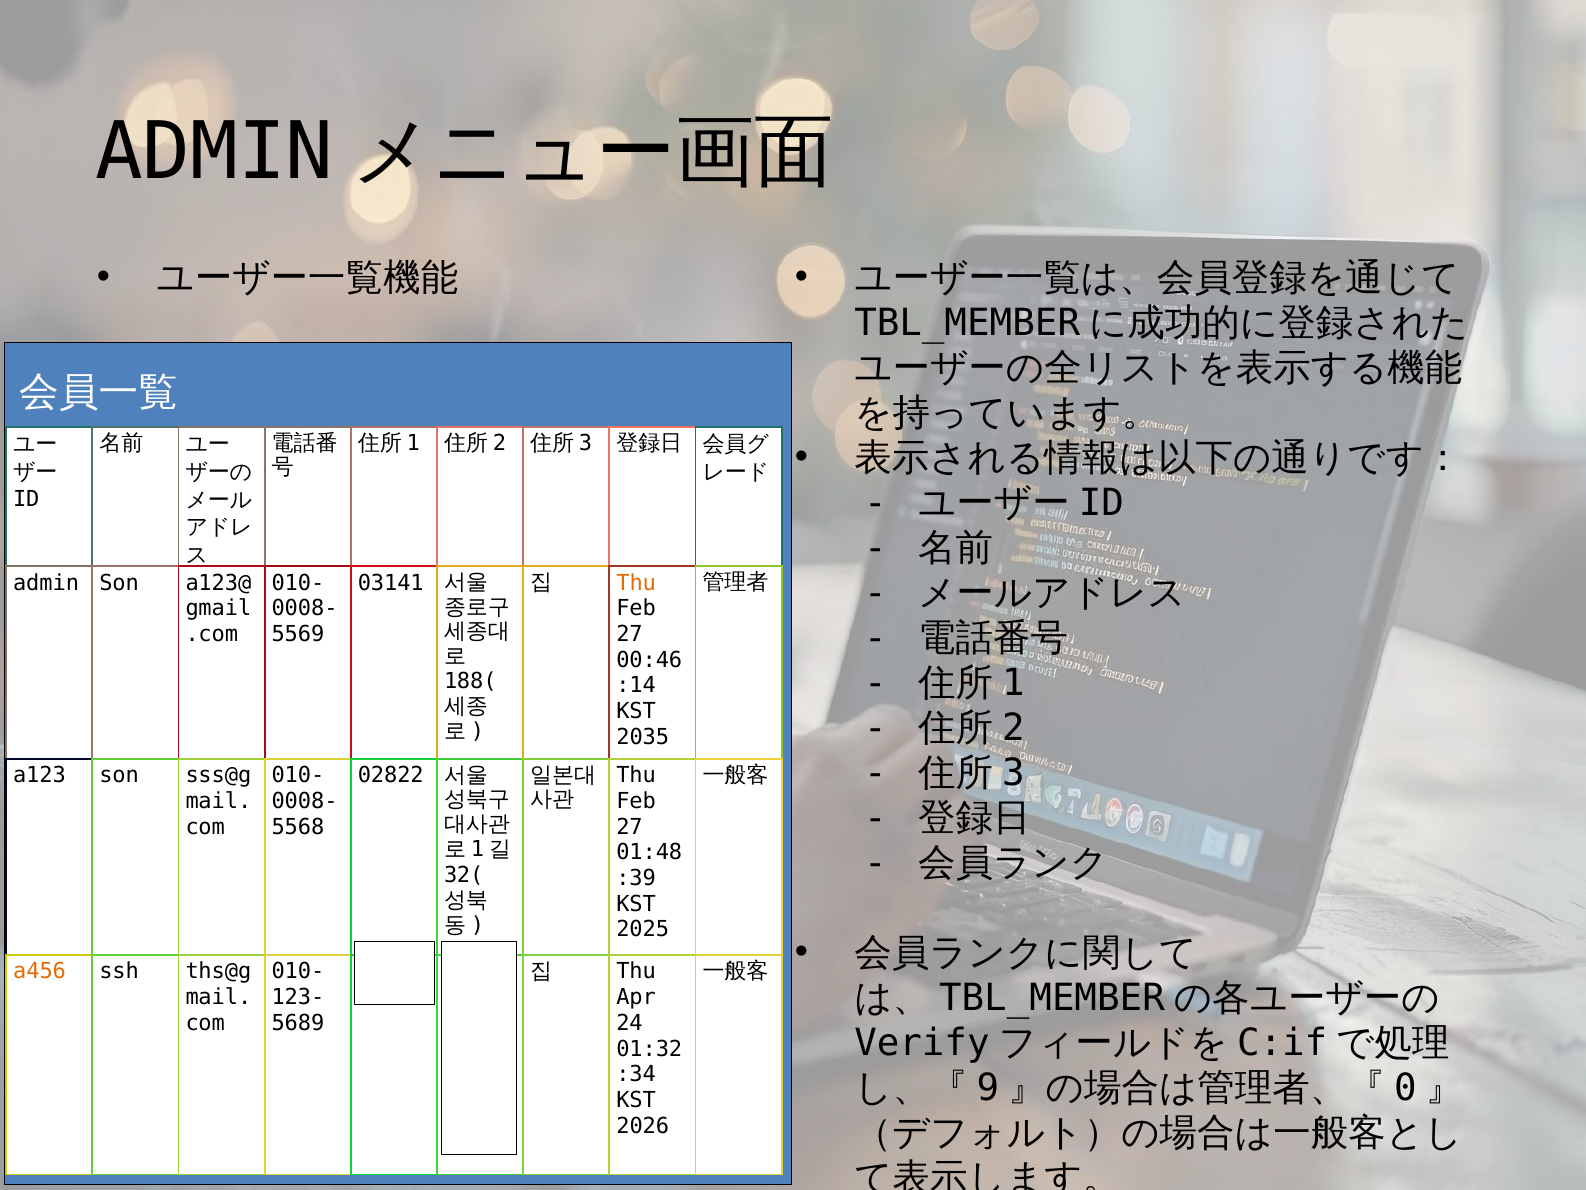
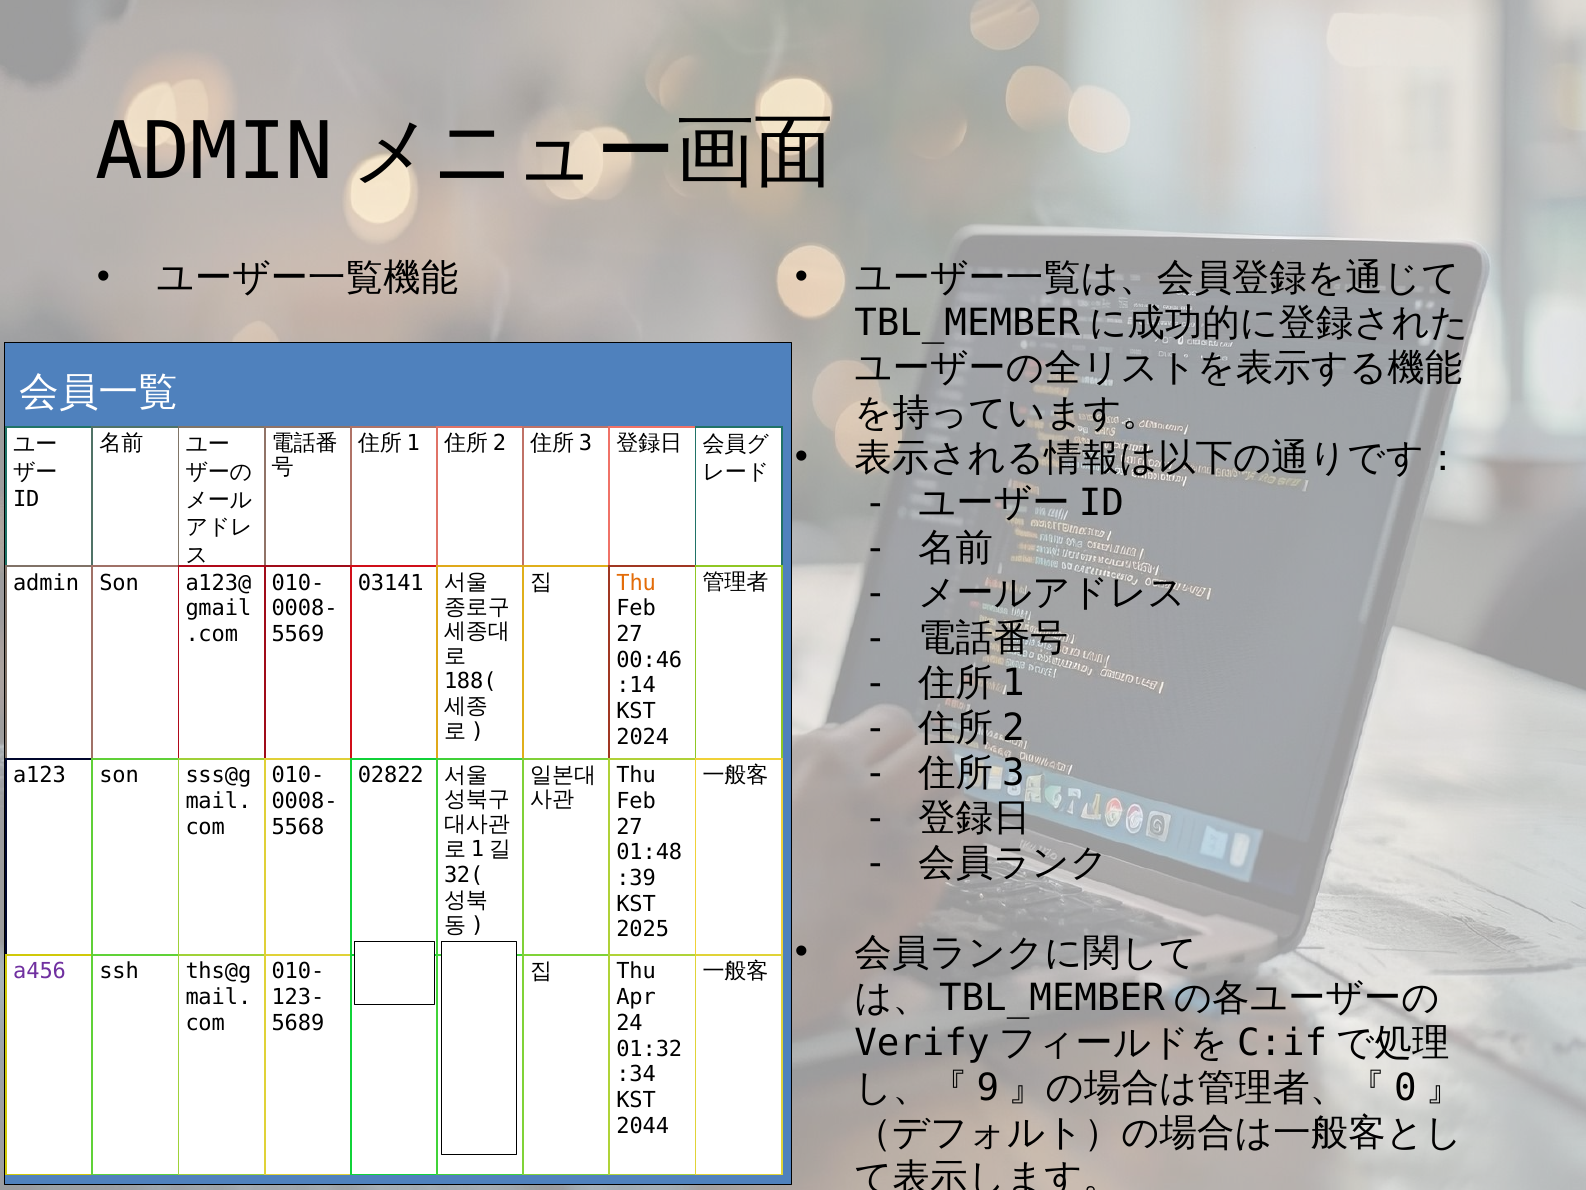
2035: 2035 -> 2024
a456 colour: orange -> purple
2026: 2026 -> 2044
